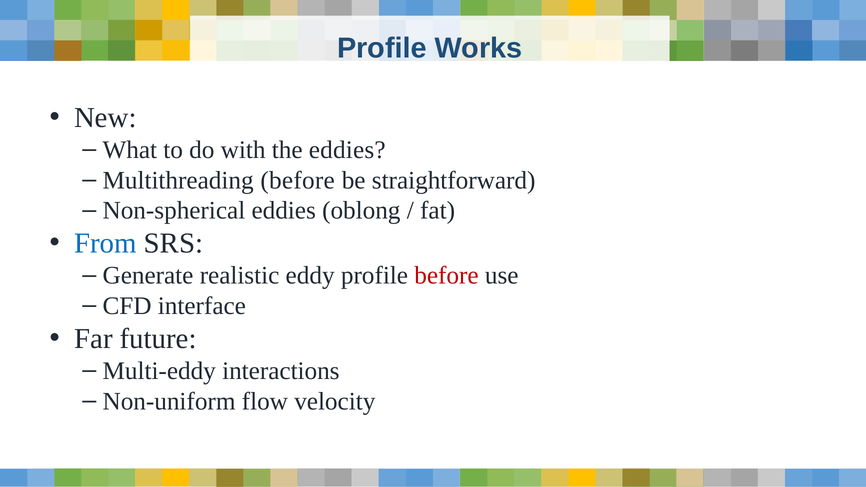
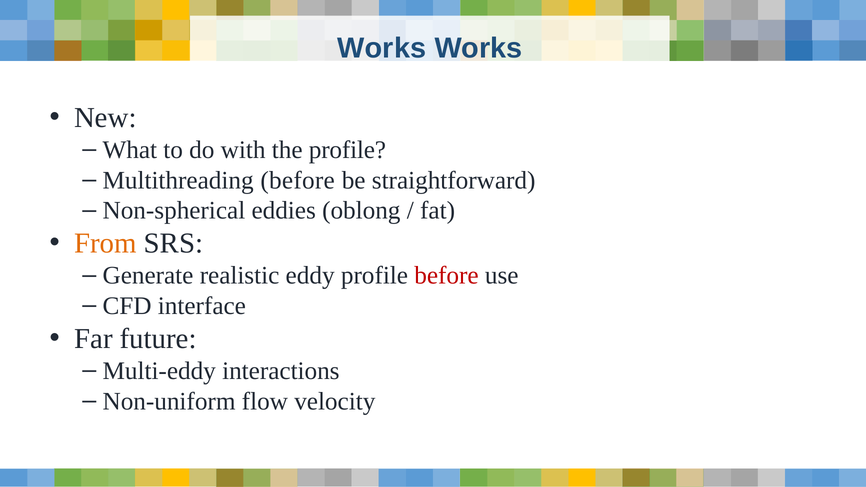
Profile at (382, 48): Profile -> Works
the eddies: eddies -> profile
From colour: blue -> orange
